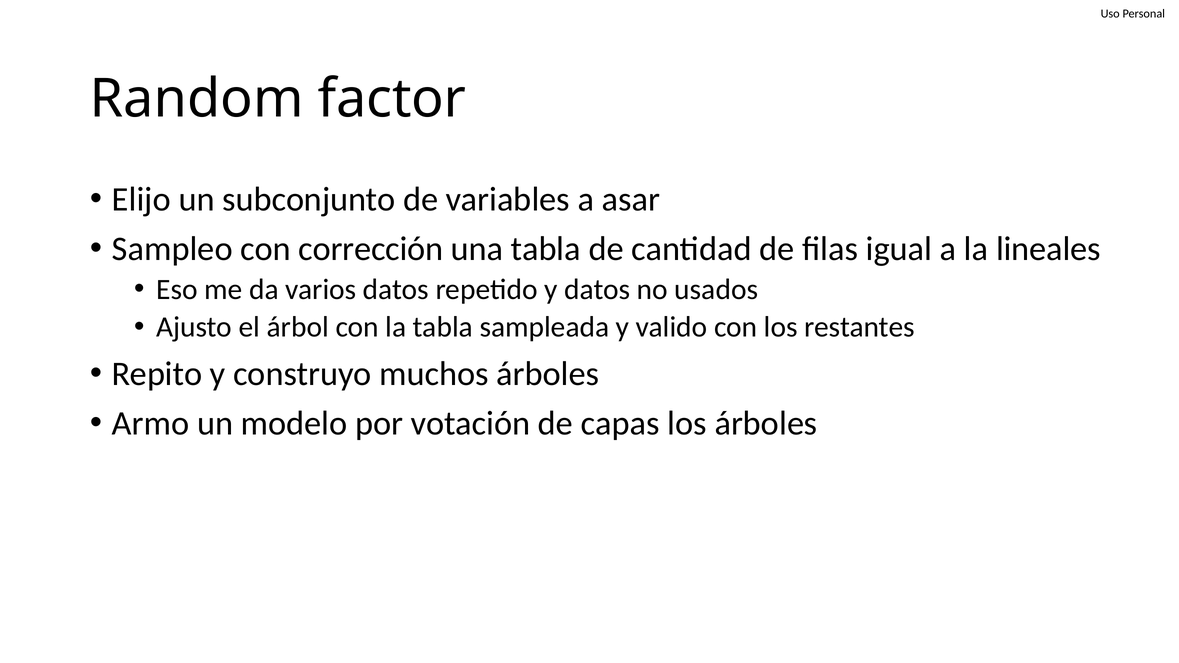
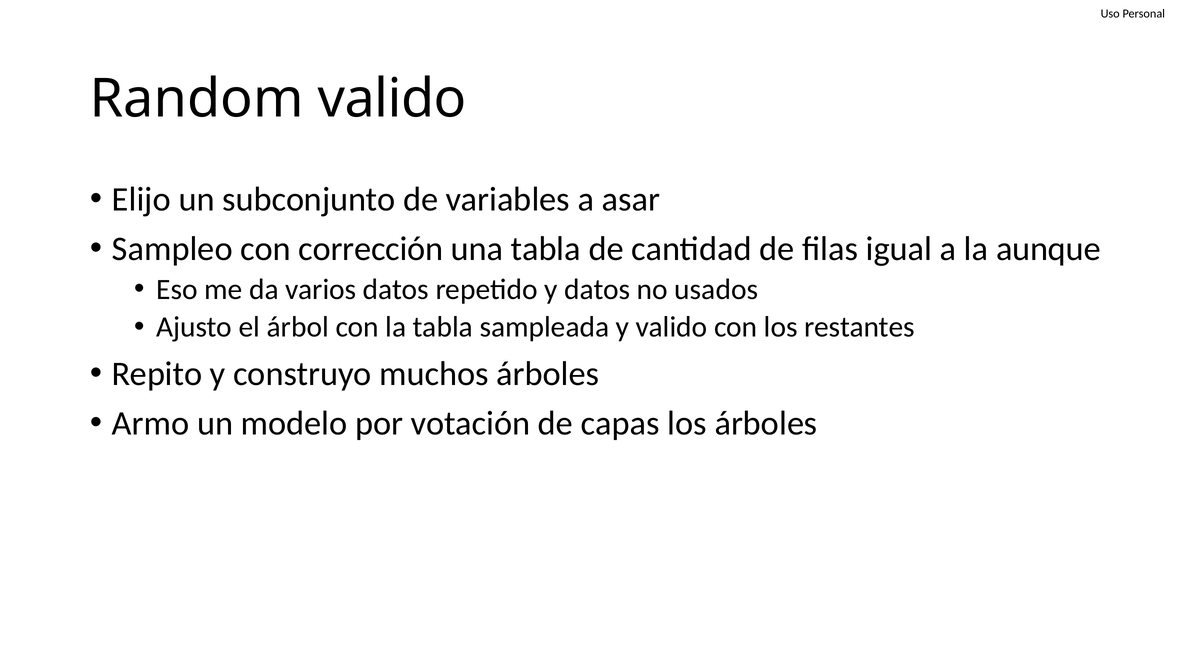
Random factor: factor -> valido
lineales: lineales -> aunque
